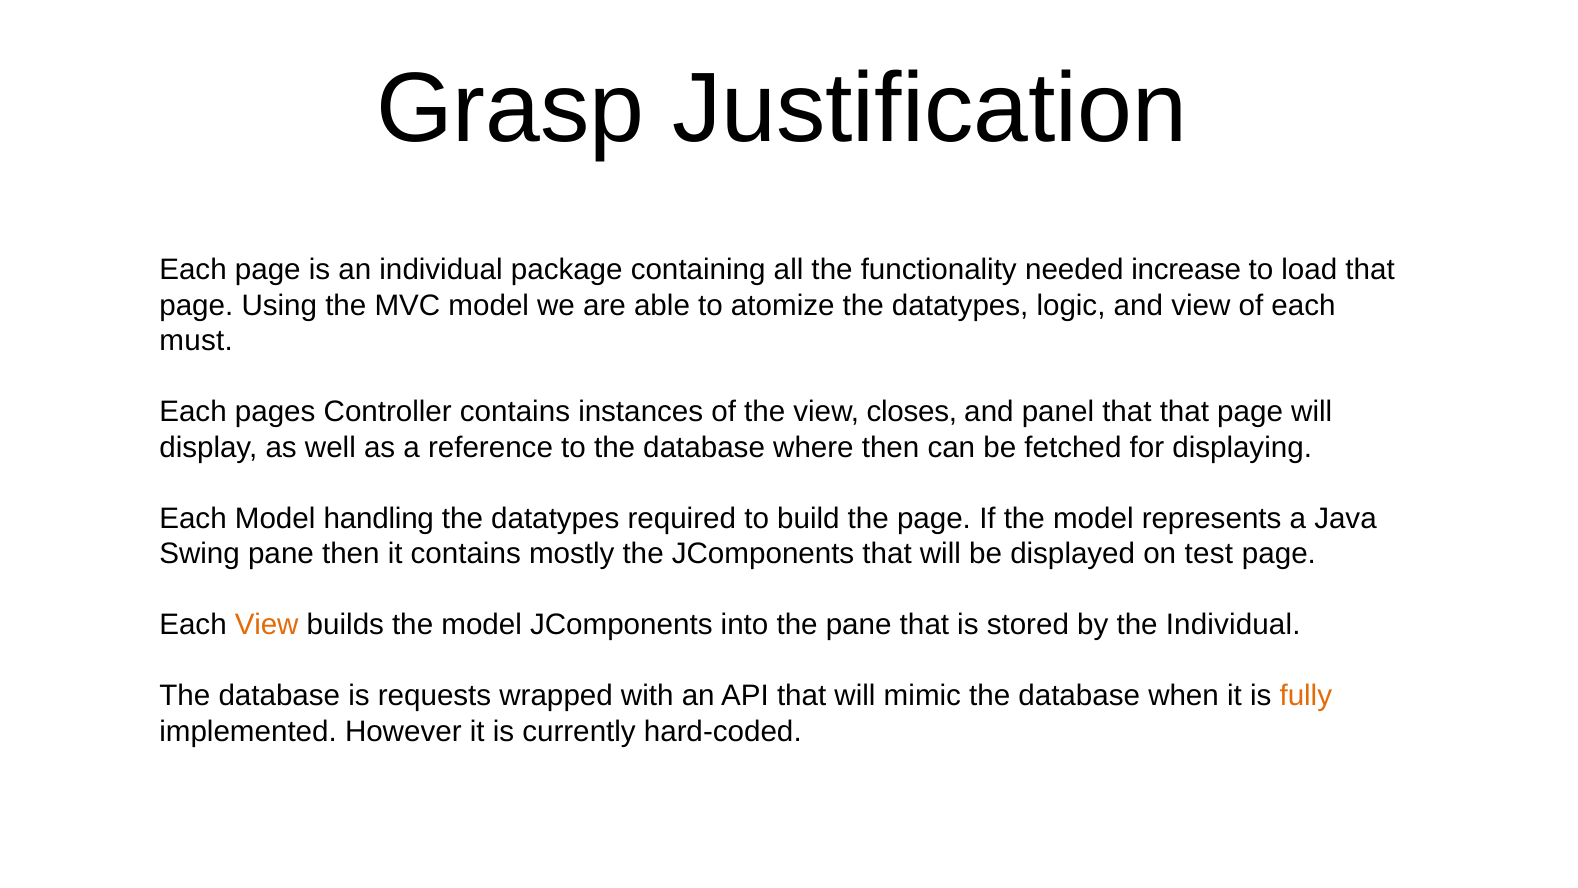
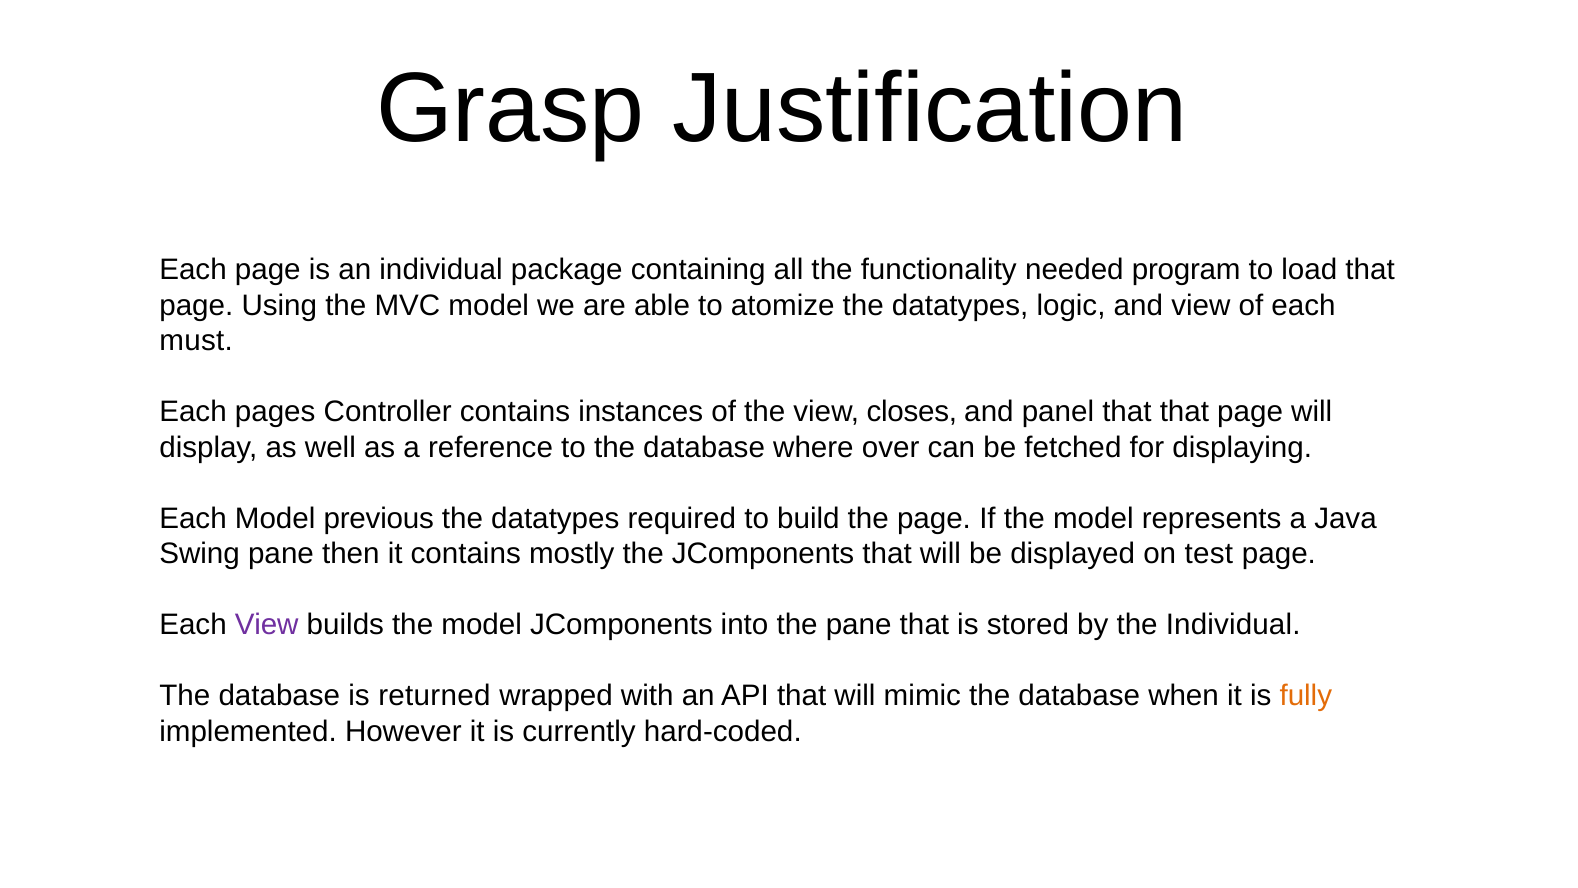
increase: increase -> program
where then: then -> over
handling: handling -> previous
View at (267, 625) colour: orange -> purple
requests: requests -> returned
